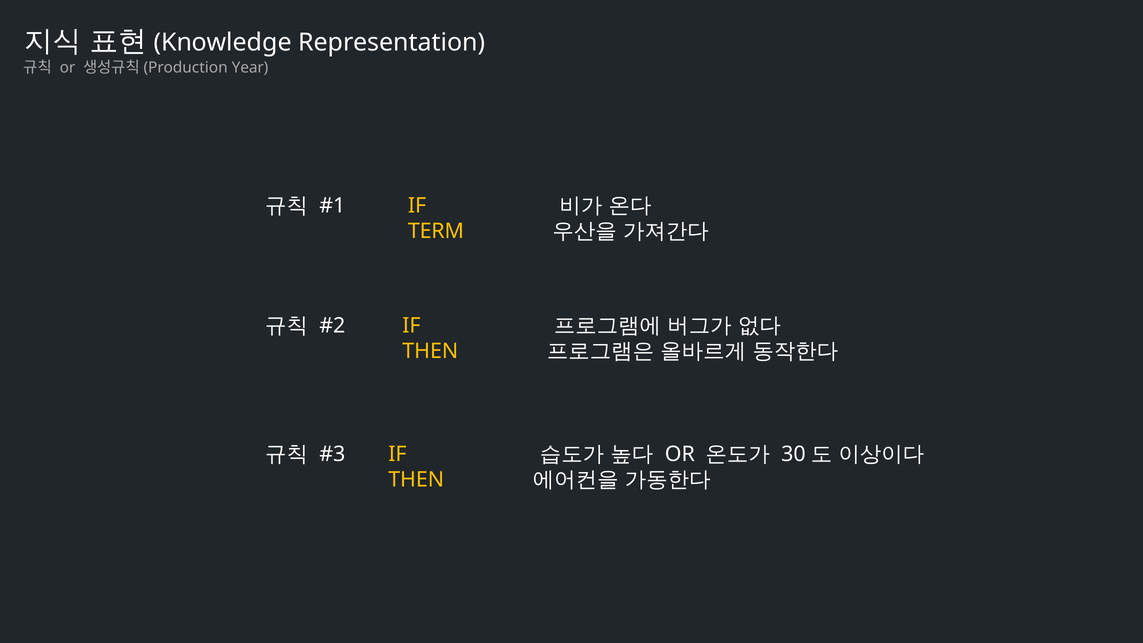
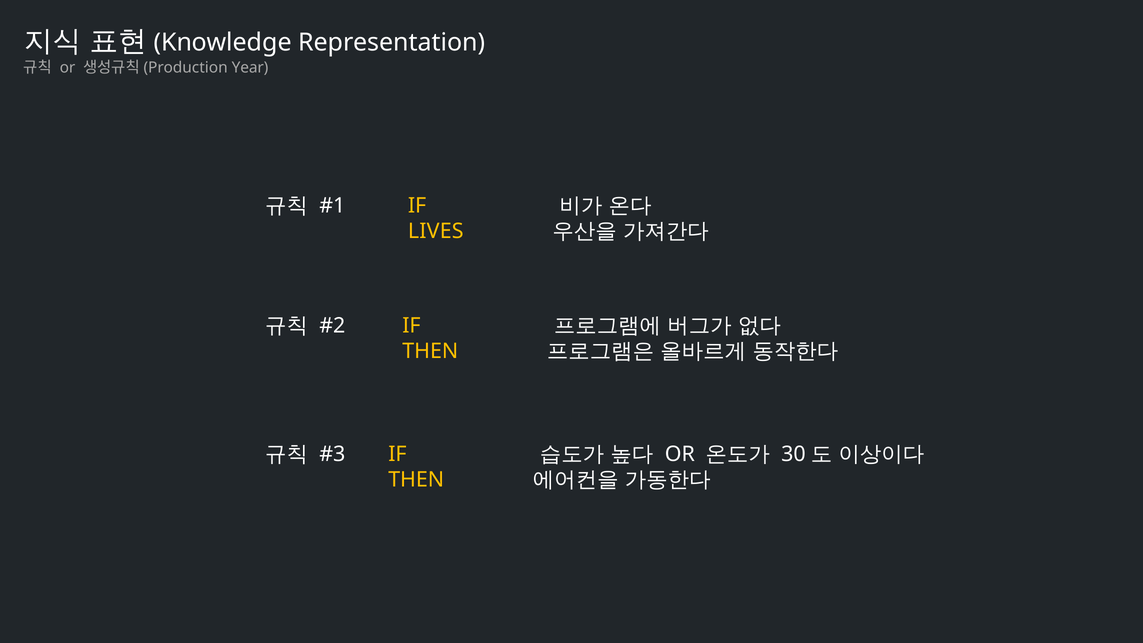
TERM: TERM -> LIVES
